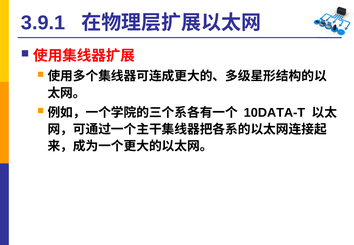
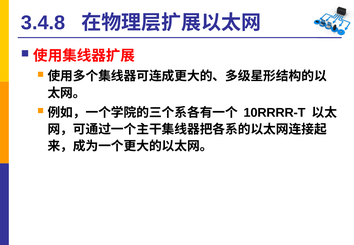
3.9.1: 3.9.1 -> 3.4.8
10DATA-T: 10DATA-T -> 10RRRR-T
